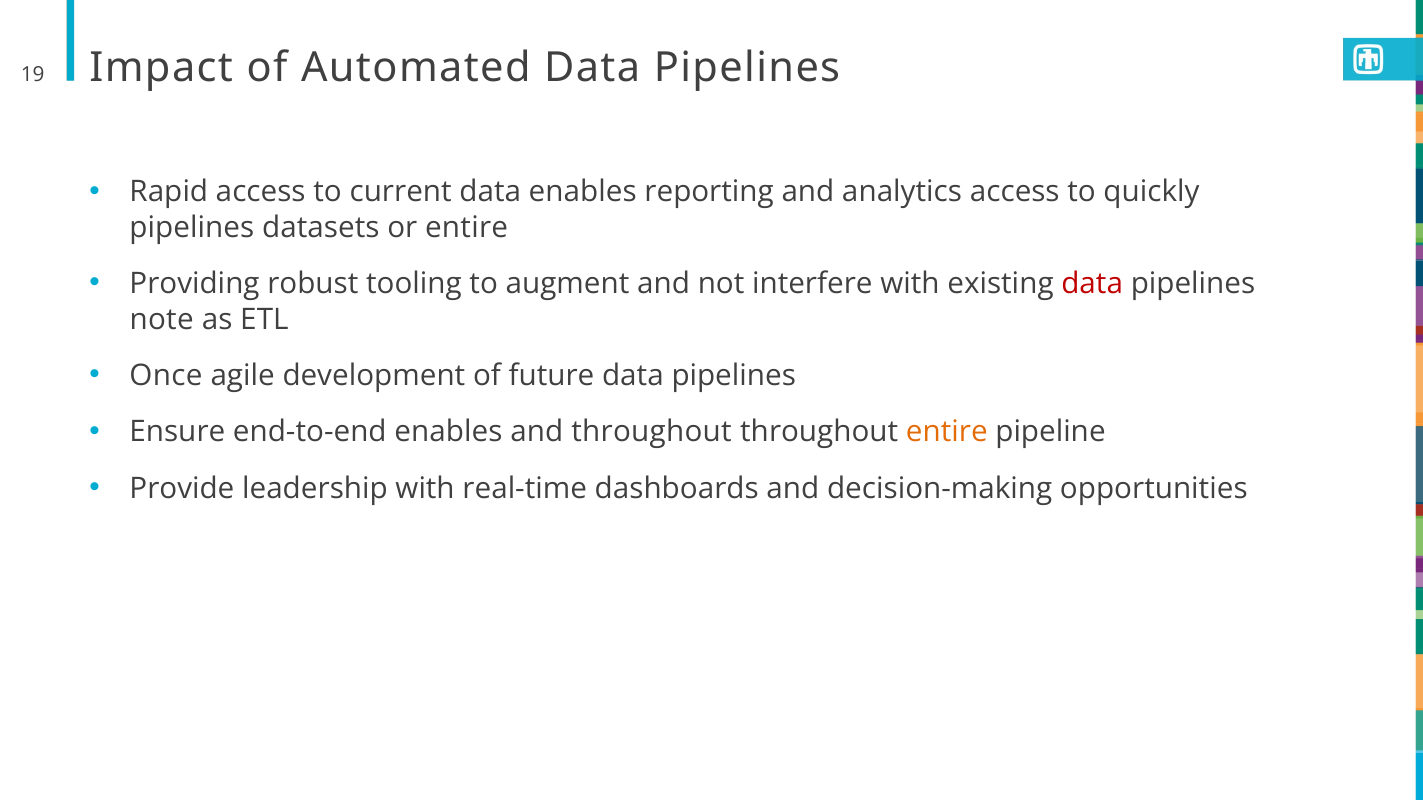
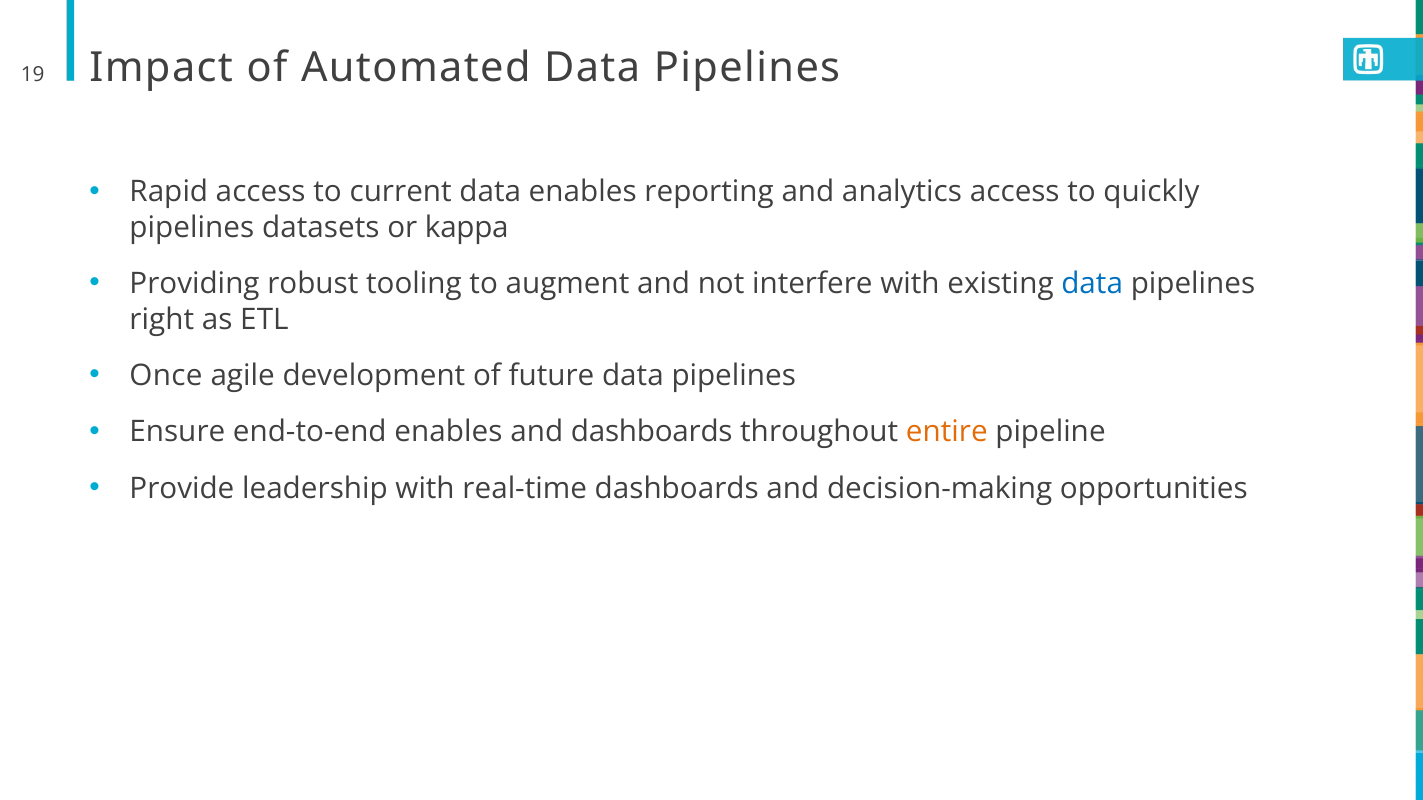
or entire: entire -> kappa
data at (1092, 284) colour: red -> blue
note: note -> right
and throughout: throughout -> dashboards
